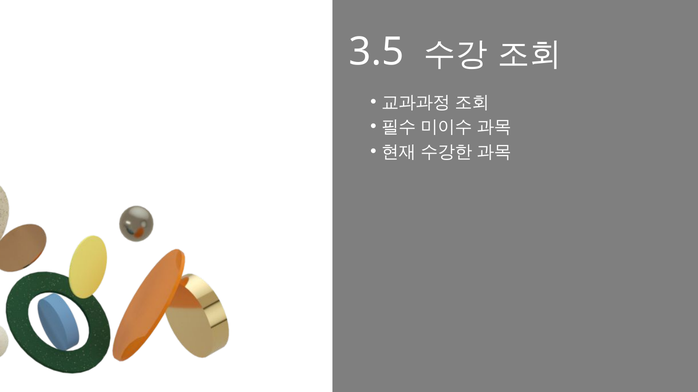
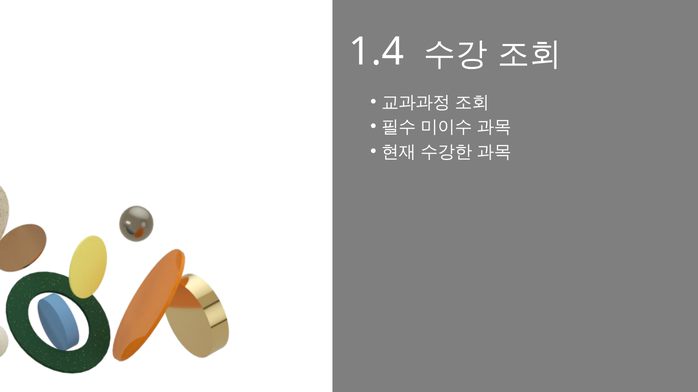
3.5: 3.5 -> 1.4
